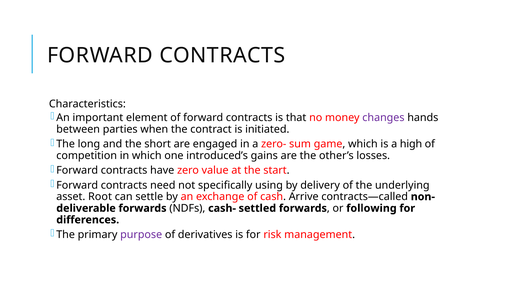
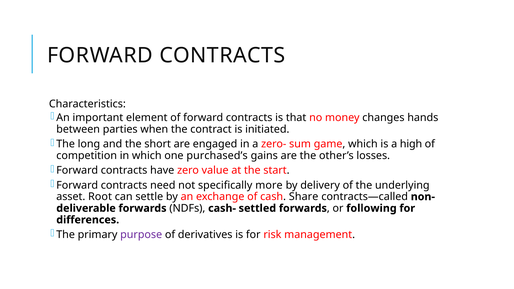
changes colour: purple -> black
introduced’s: introduced’s -> purchased’s
using: using -> more
Arrive: Arrive -> Share
